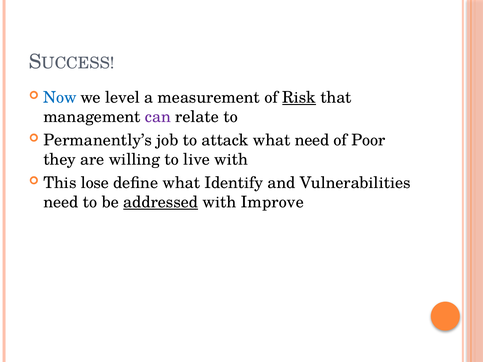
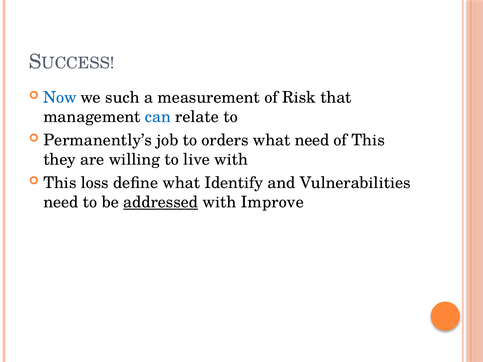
level: level -> such
Risk underline: present -> none
can colour: purple -> blue
attack: attack -> orders
of Poor: Poor -> This
lose: lose -> loss
